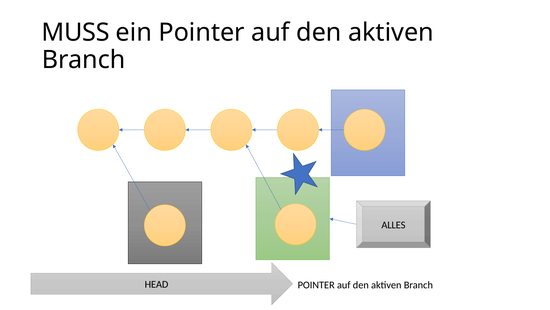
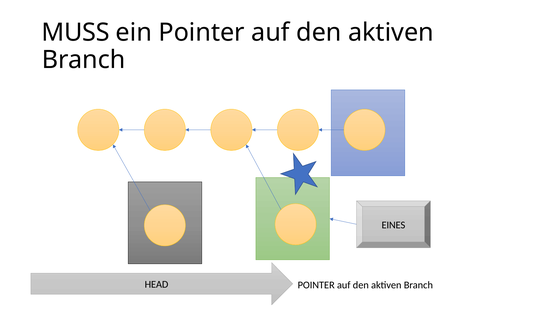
ALLES: ALLES -> EINES
